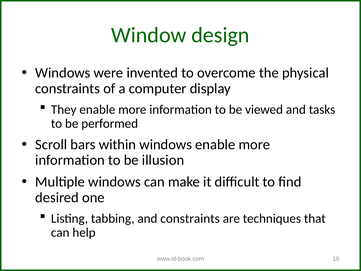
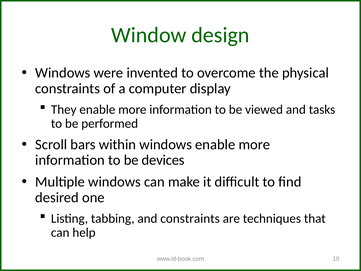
illusion: illusion -> devices
